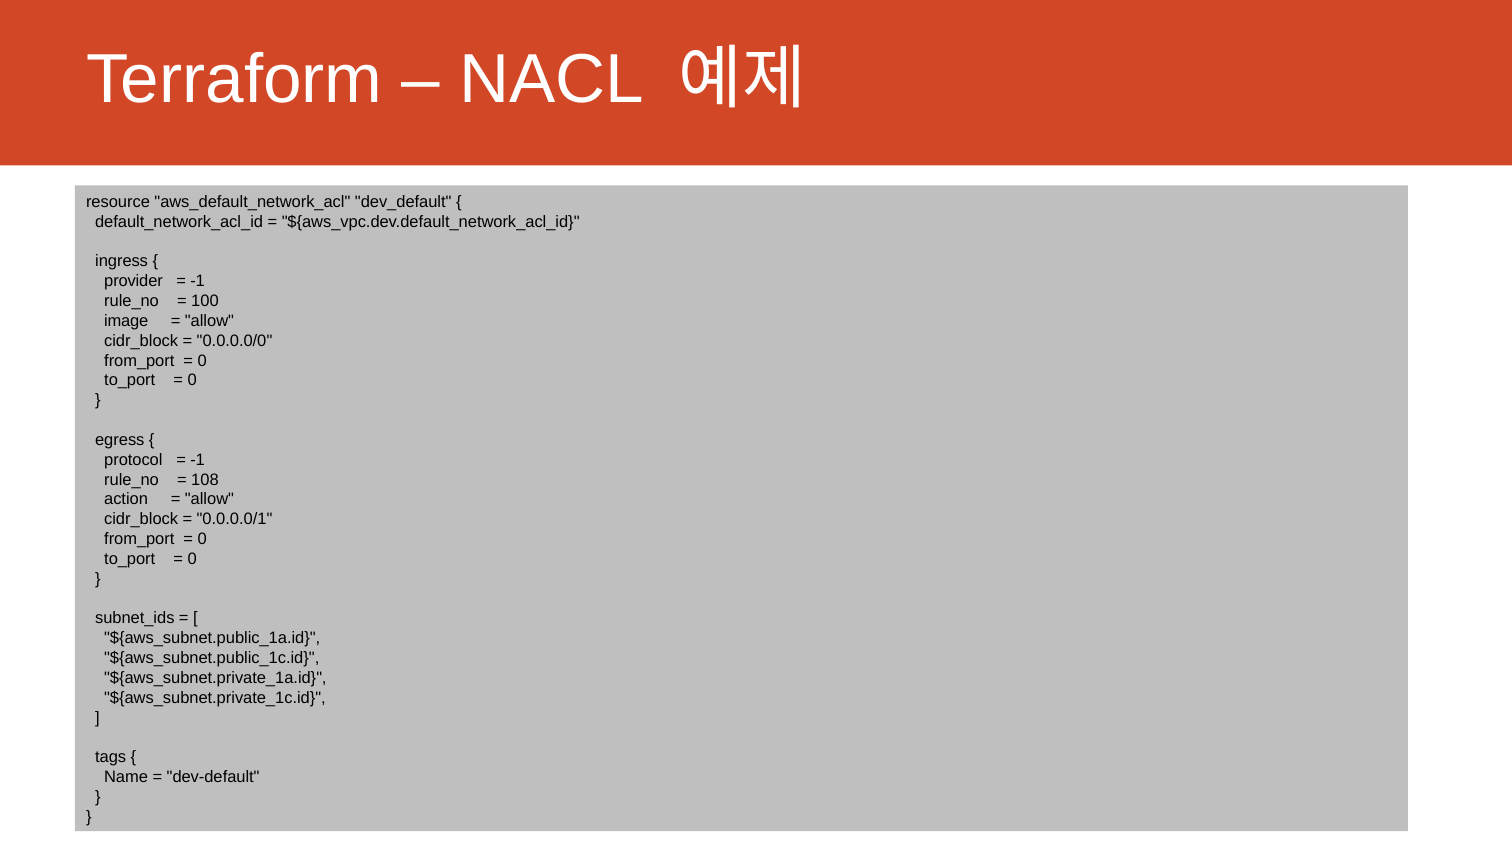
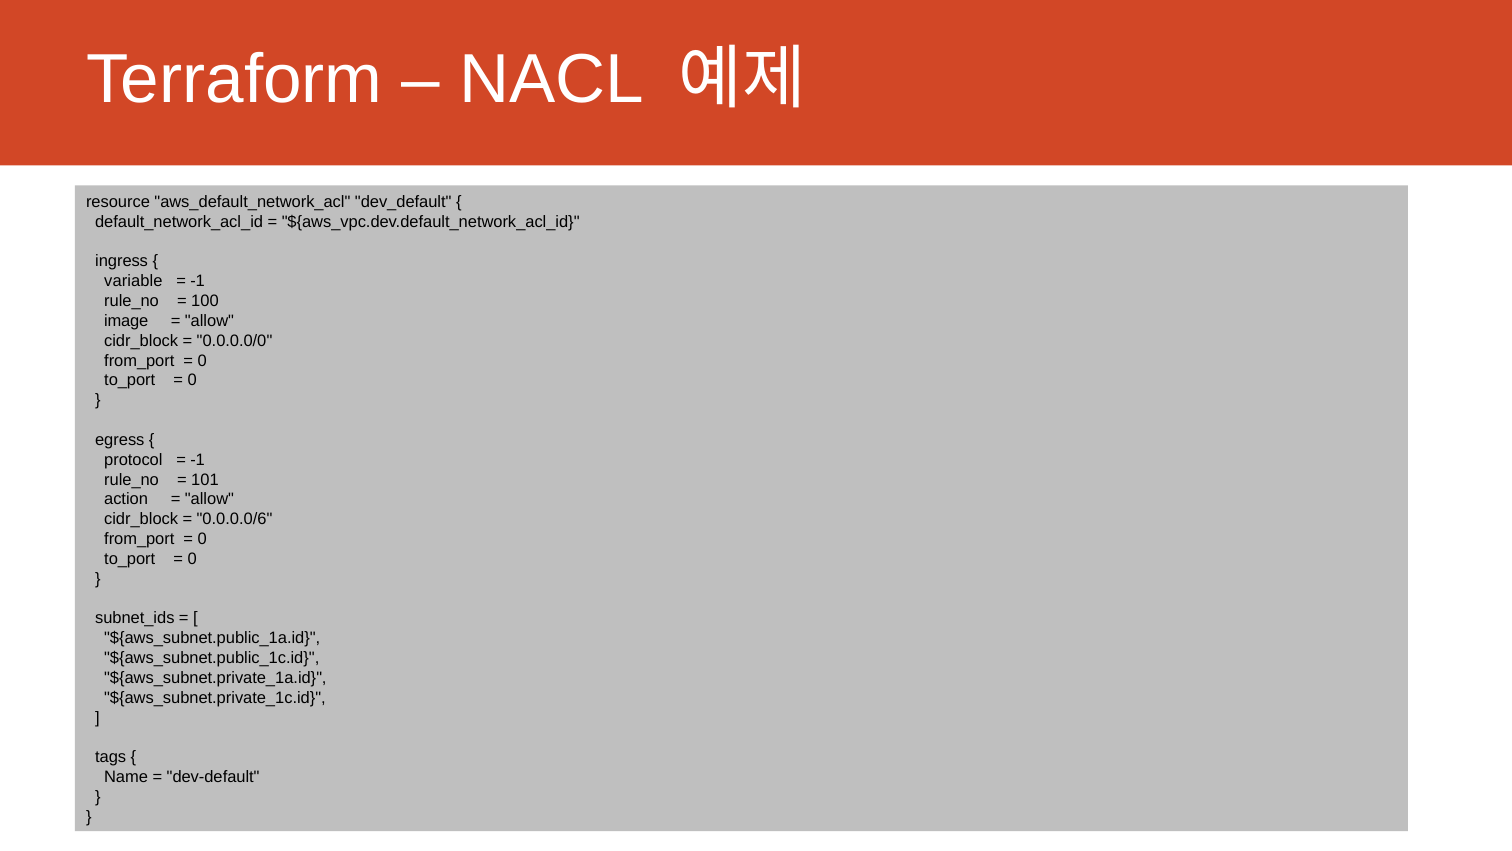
provider: provider -> variable
108: 108 -> 101
0.0.0.0/1: 0.0.0.0/1 -> 0.0.0.0/6
